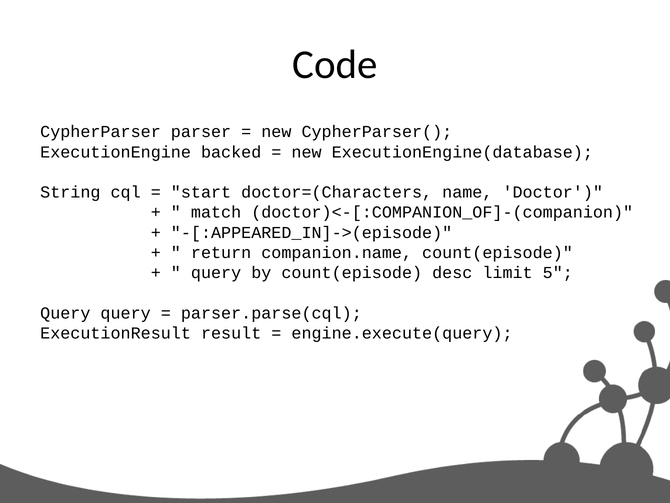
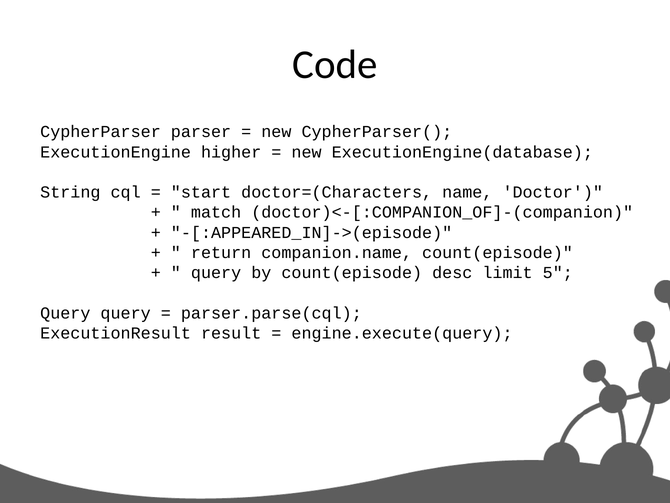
backed: backed -> higher
